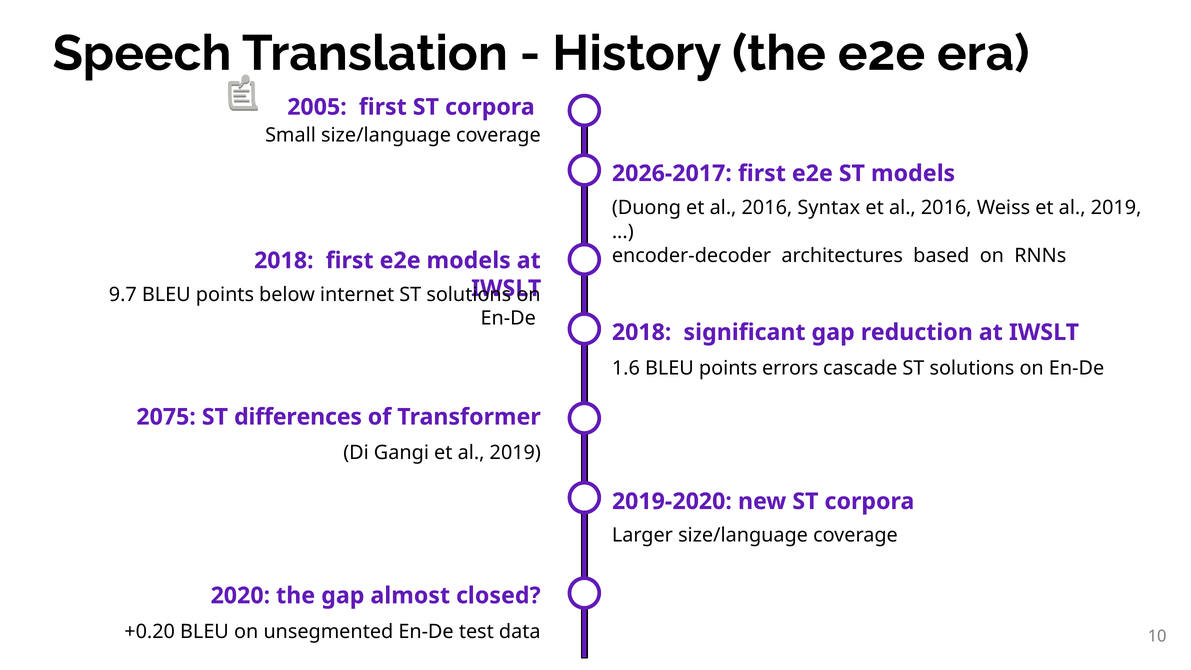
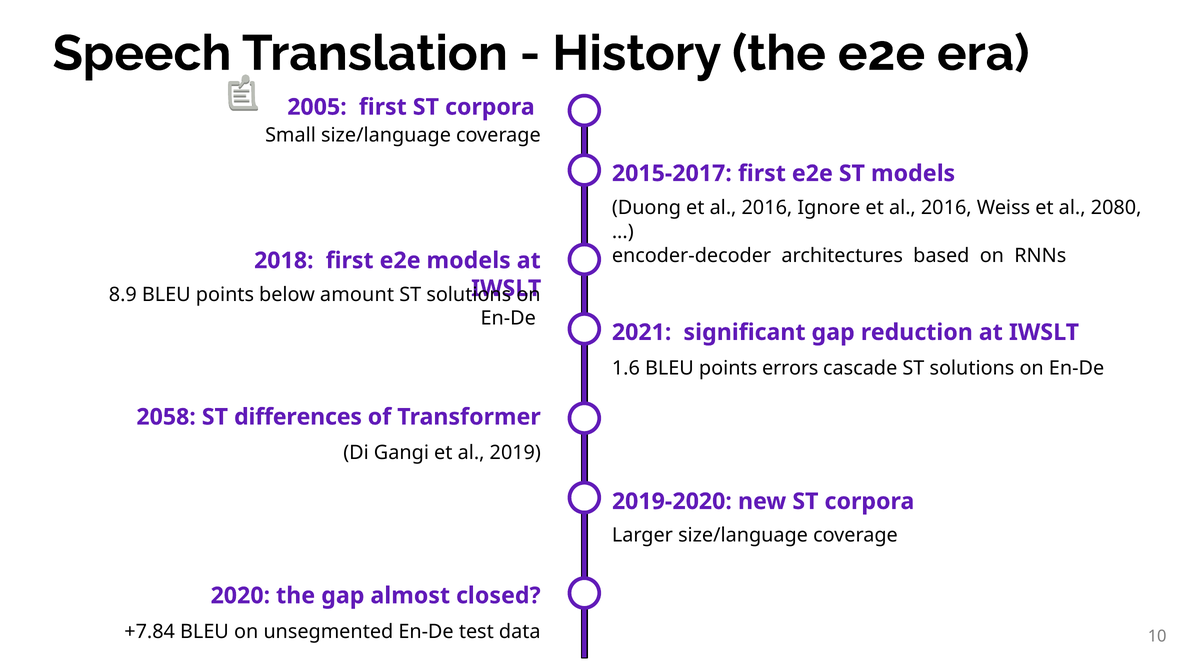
2026-2017: 2026-2017 -> 2015-2017
Syntax: Syntax -> Ignore
Weiss et al 2019: 2019 -> 2080
9.7: 9.7 -> 8.9
internet: internet -> amount
2018 at (642, 332): 2018 -> 2021
2075: 2075 -> 2058
+0.20: +0.20 -> +7.84
